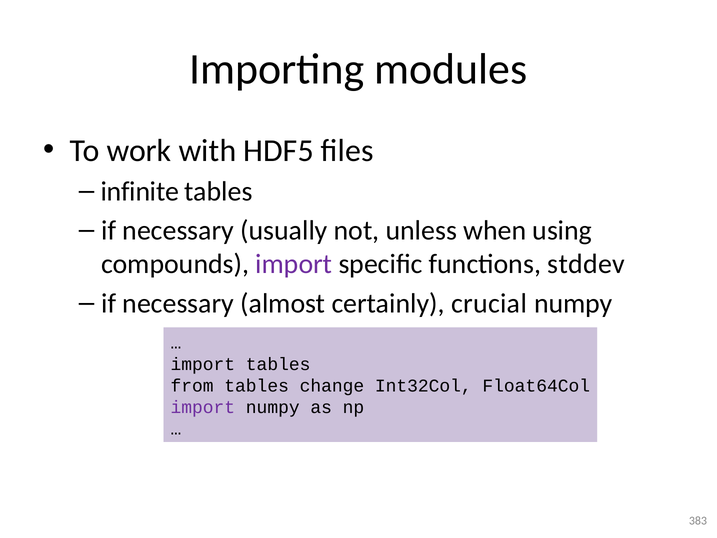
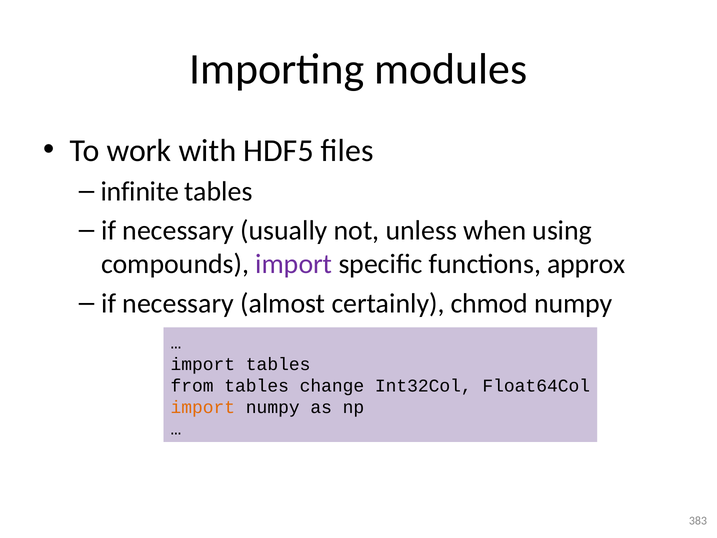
stddev: stddev -> approx
crucial: crucial -> chmod
import at (203, 407) colour: purple -> orange
